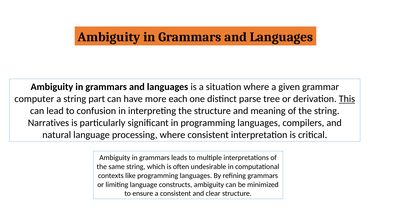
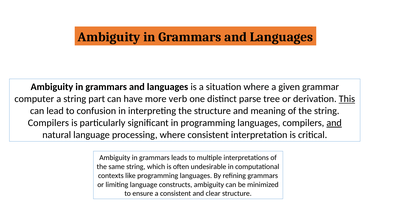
each: each -> verb
Narratives at (48, 123): Narratives -> Compilers
and at (334, 123) underline: none -> present
